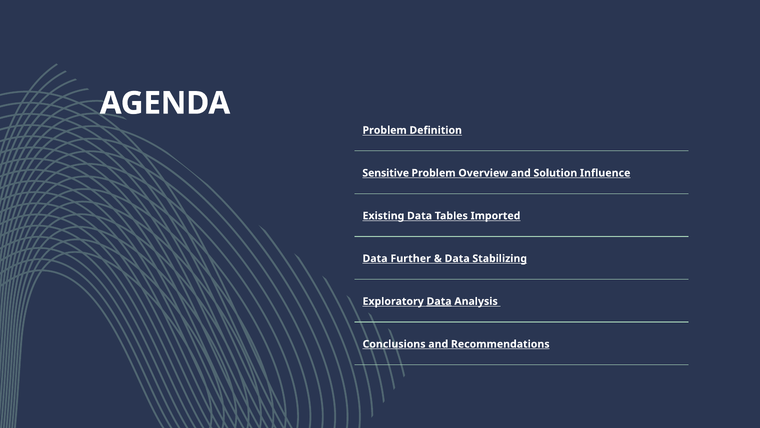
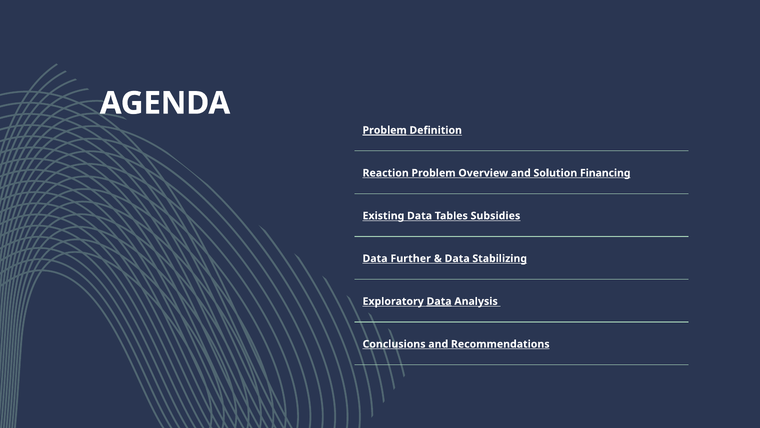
Problem at (385, 130) underline: none -> present
Sensitive: Sensitive -> Reaction
Influence: Influence -> Financing
Imported: Imported -> Subsidies
